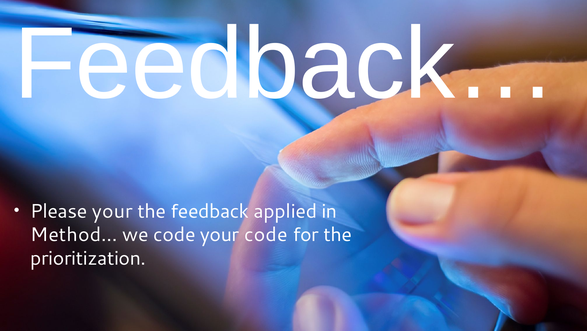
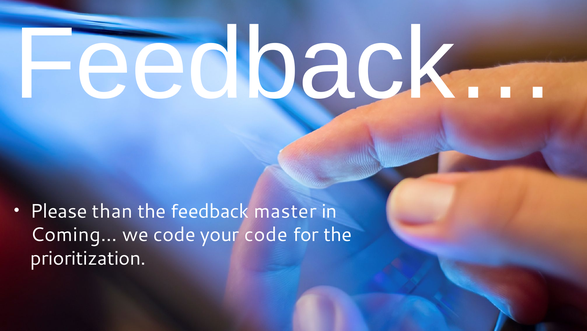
Please your: your -> than
applied: applied -> master
Method…: Method… -> Coming…
